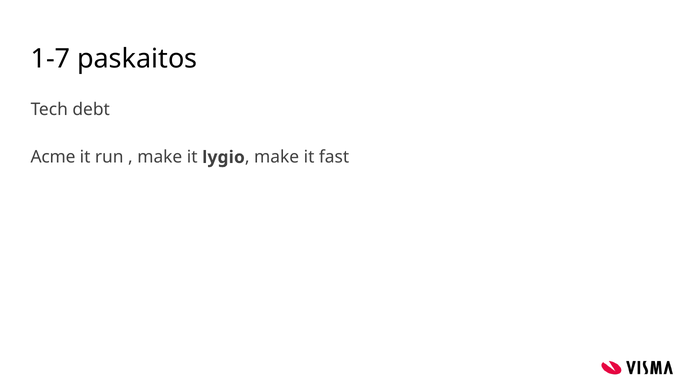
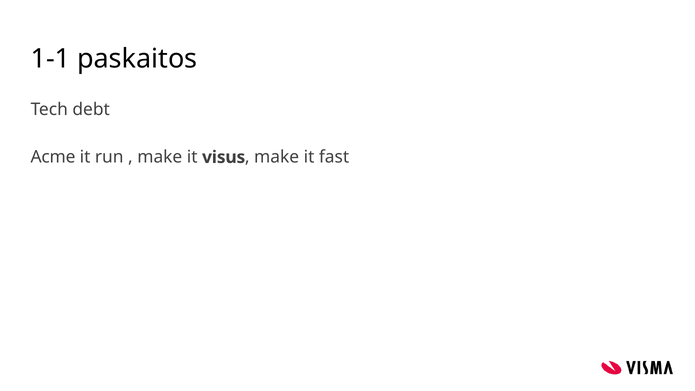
1-7: 1-7 -> 1-1
lygio: lygio -> visus
